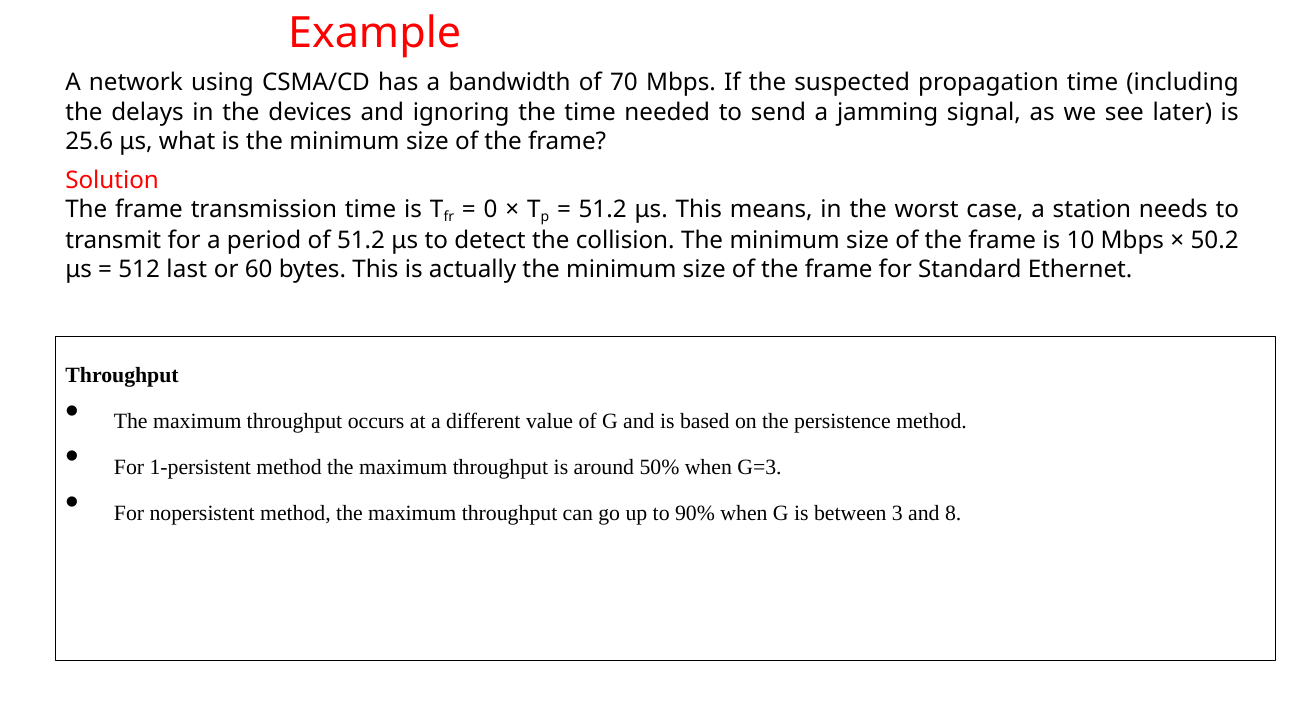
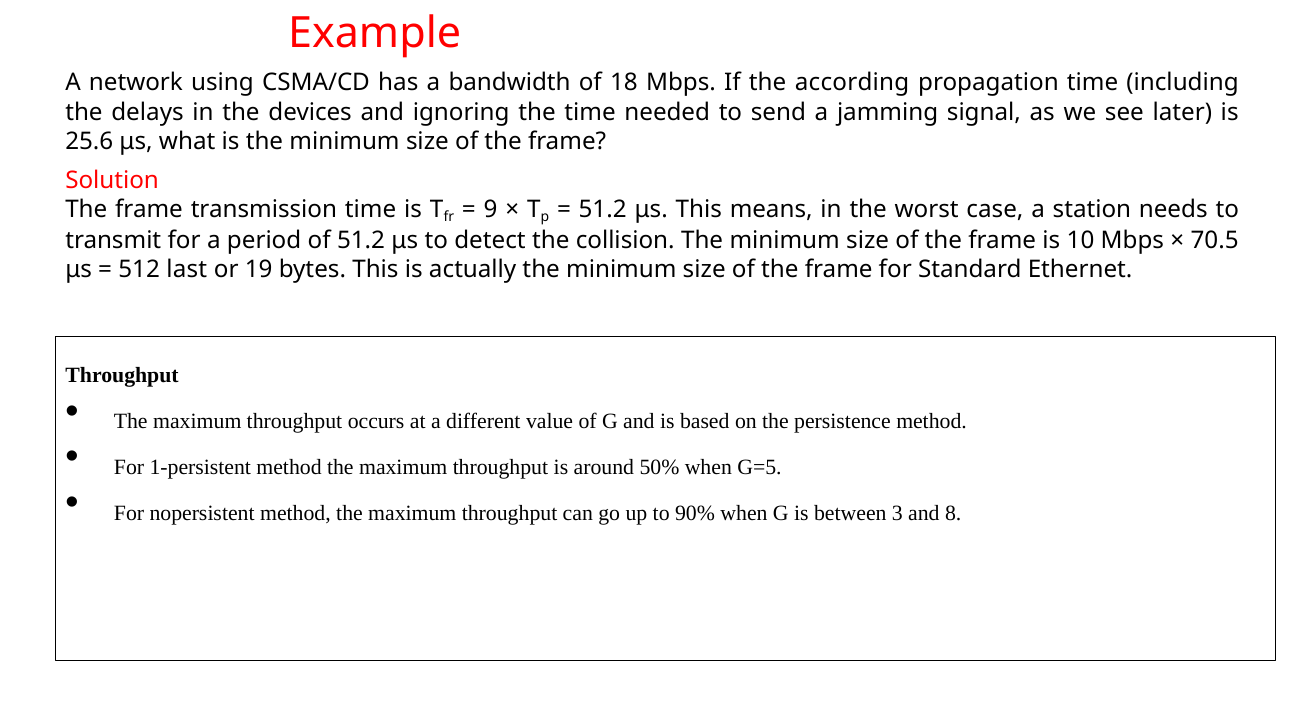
70: 70 -> 18
suspected: suspected -> according
0: 0 -> 9
50.2: 50.2 -> 70.5
60: 60 -> 19
G=3: G=3 -> G=5
